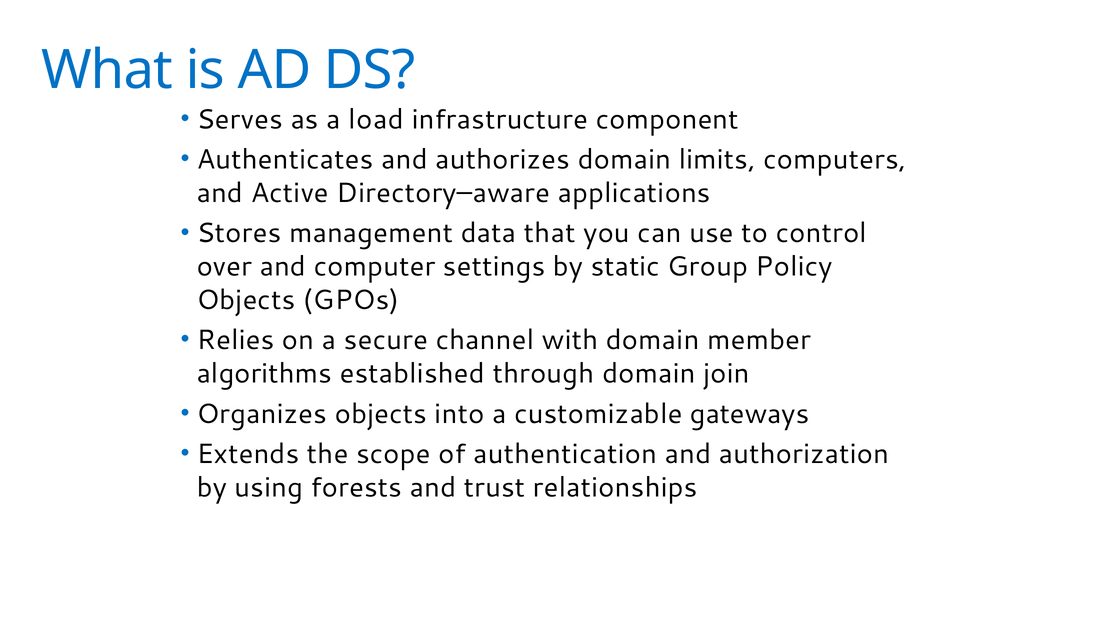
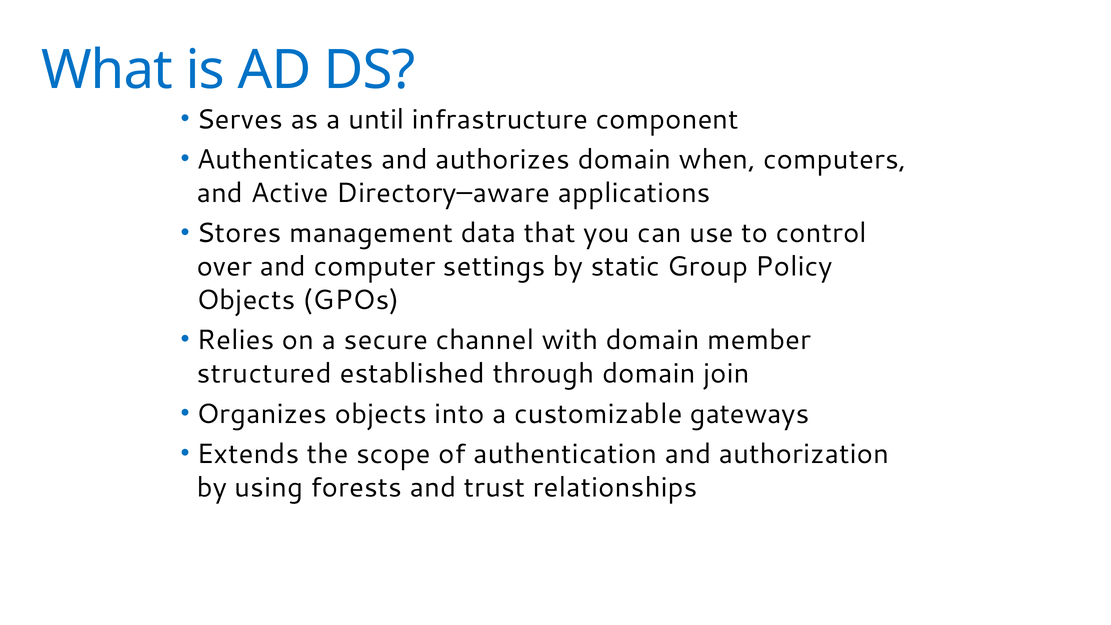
load: load -> until
limits: limits -> when
algorithms: algorithms -> structured
